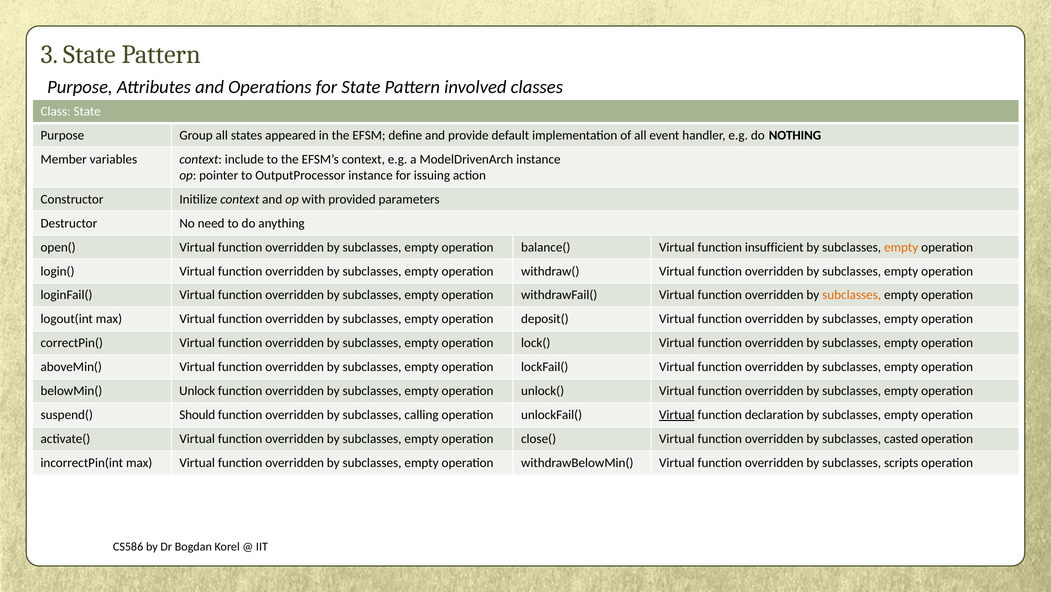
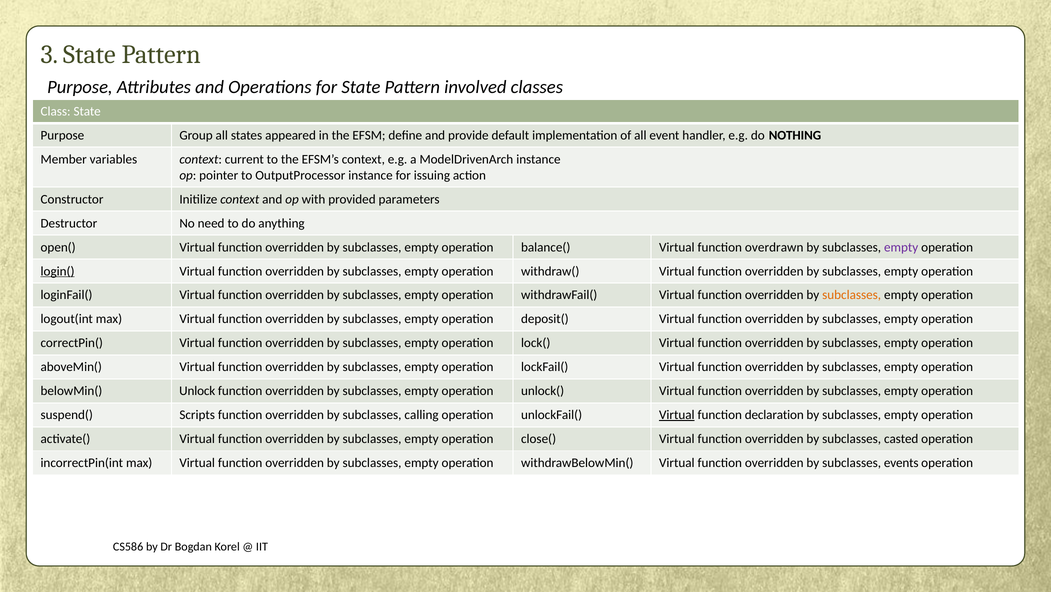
include: include -> current
insufficient: insufficient -> overdrawn
empty at (901, 247) colour: orange -> purple
login( underline: none -> present
Should: Should -> Scripts
scripts: scripts -> events
